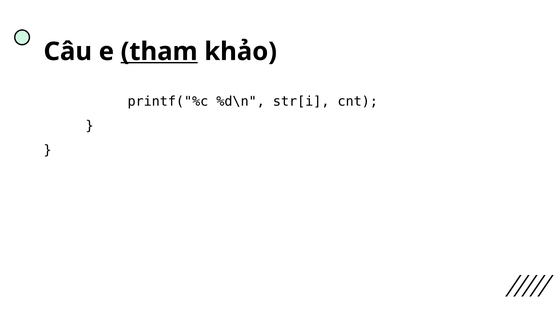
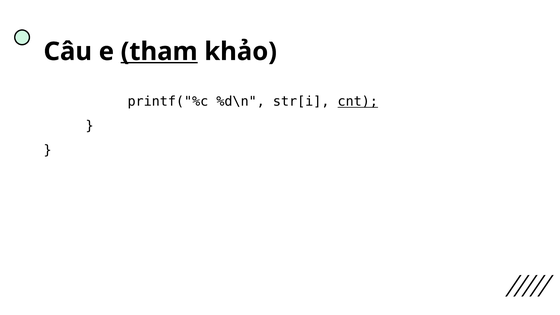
cnt underline: none -> present
